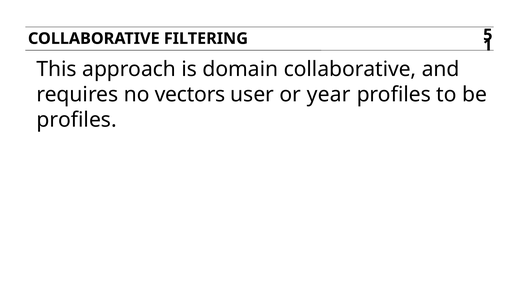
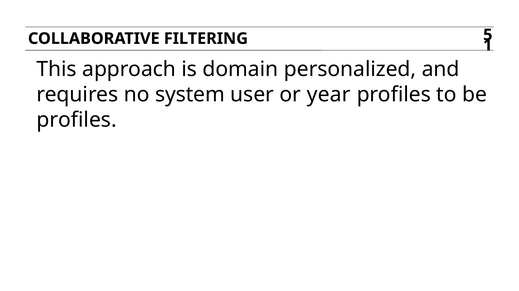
domain collaborative: collaborative -> personalized
vectors: vectors -> system
